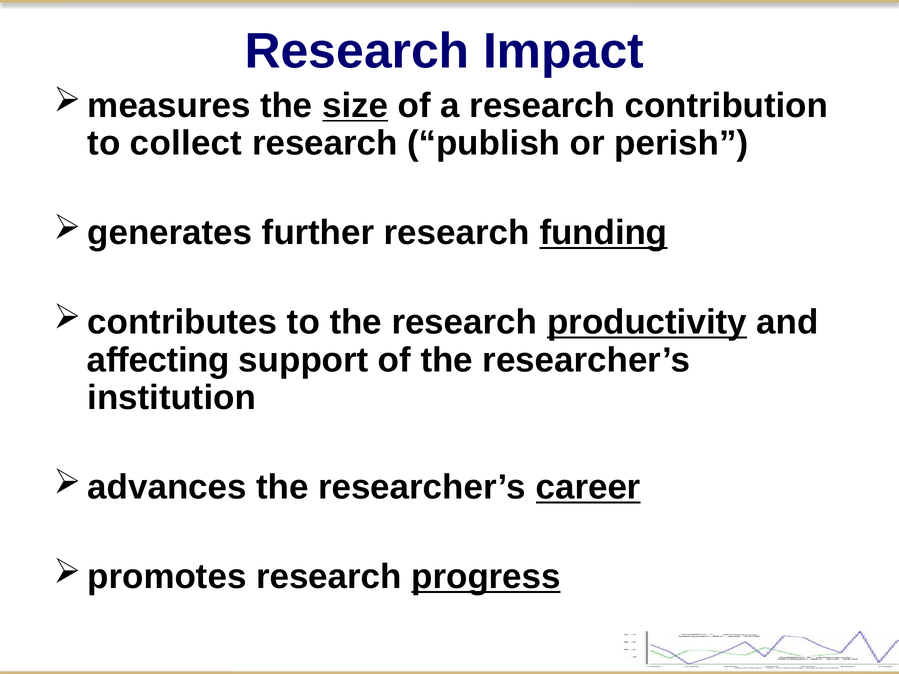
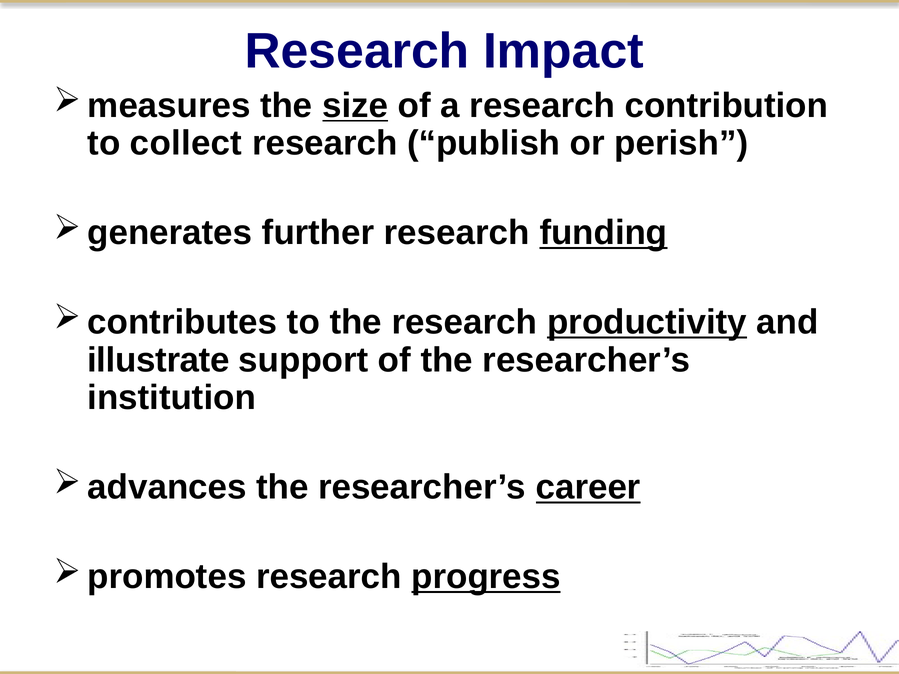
affecting: affecting -> illustrate
